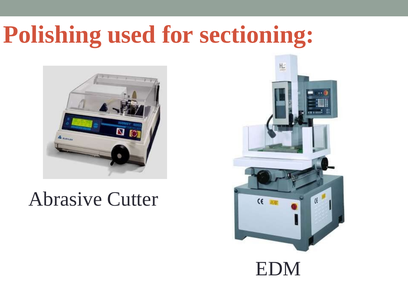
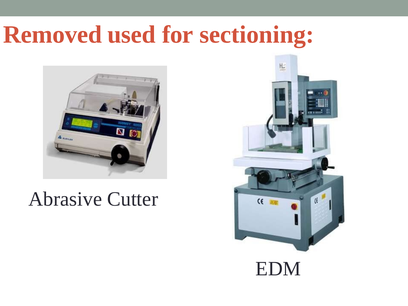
Polishing: Polishing -> Removed
